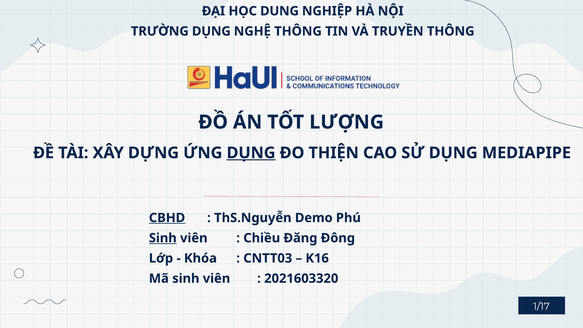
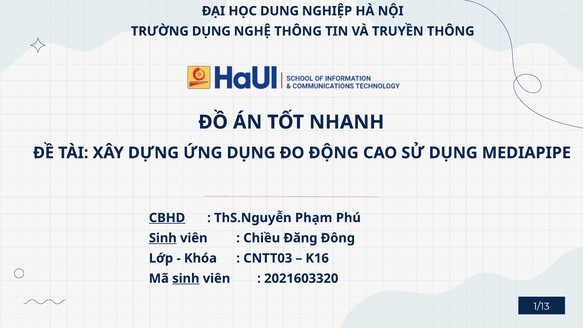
LƯỢNG: LƯỢNG -> NHANH
DỤNG at (251, 153) underline: present -> none
THIỆN: THIỆN -> ĐỘNG
Demo: Demo -> Phạm
sinh at (186, 278) underline: none -> present
1/17: 1/17 -> 1/13
